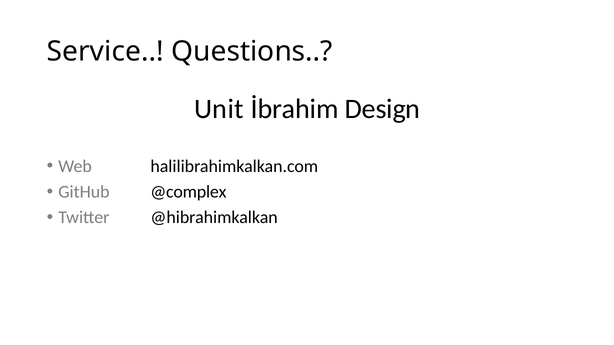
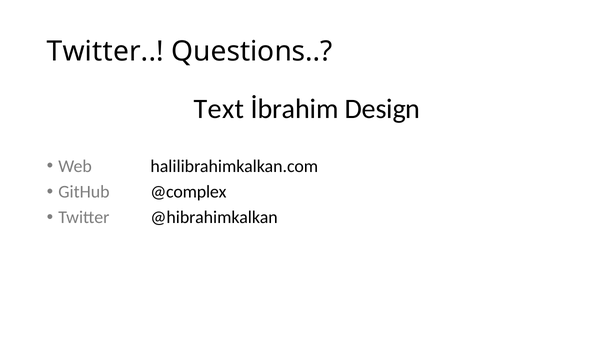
Service at (105, 52): Service -> Twitter
Unit: Unit -> Text
